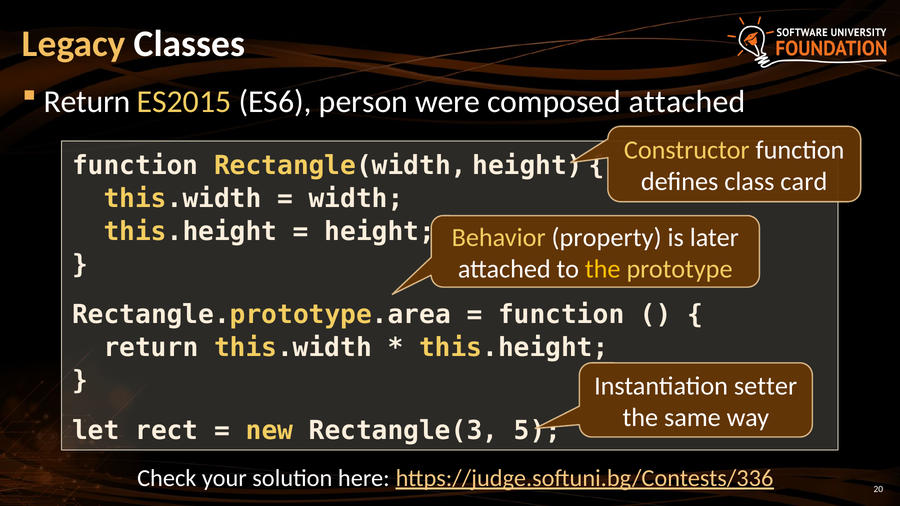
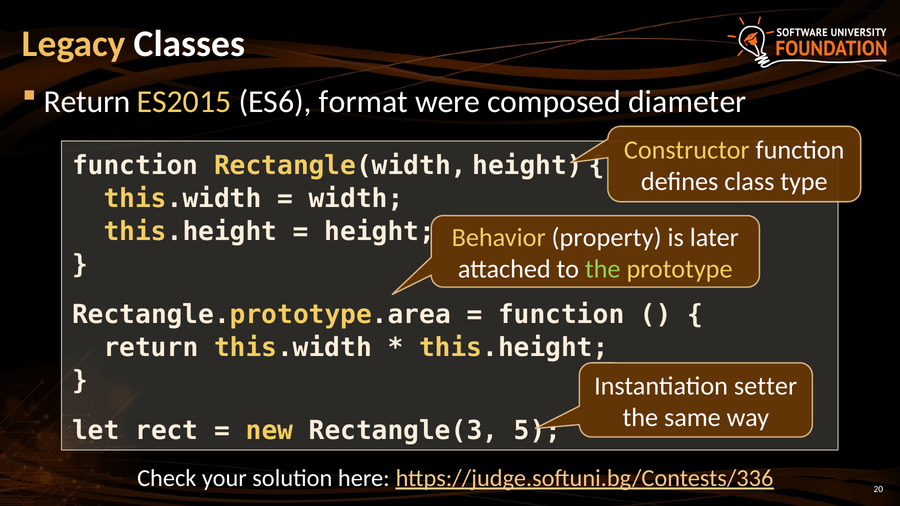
person: person -> format
composed attached: attached -> diameter
card: card -> type
the at (603, 269) colour: yellow -> light green
